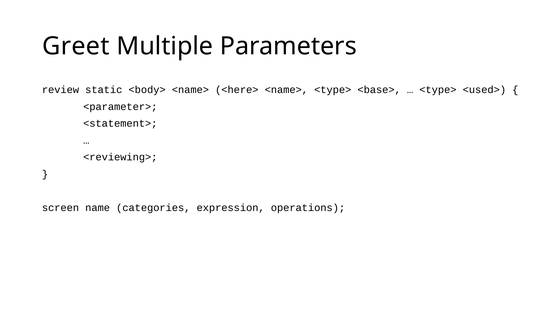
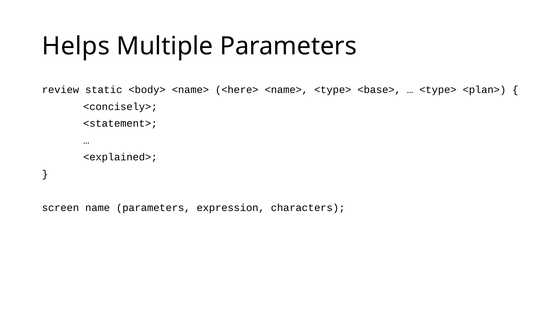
Greet: Greet -> Helps
<used>: <used> -> <plan>
<parameter>: <parameter> -> <concisely>
<reviewing>: <reviewing> -> <explained>
name categories: categories -> parameters
operations: operations -> characters
